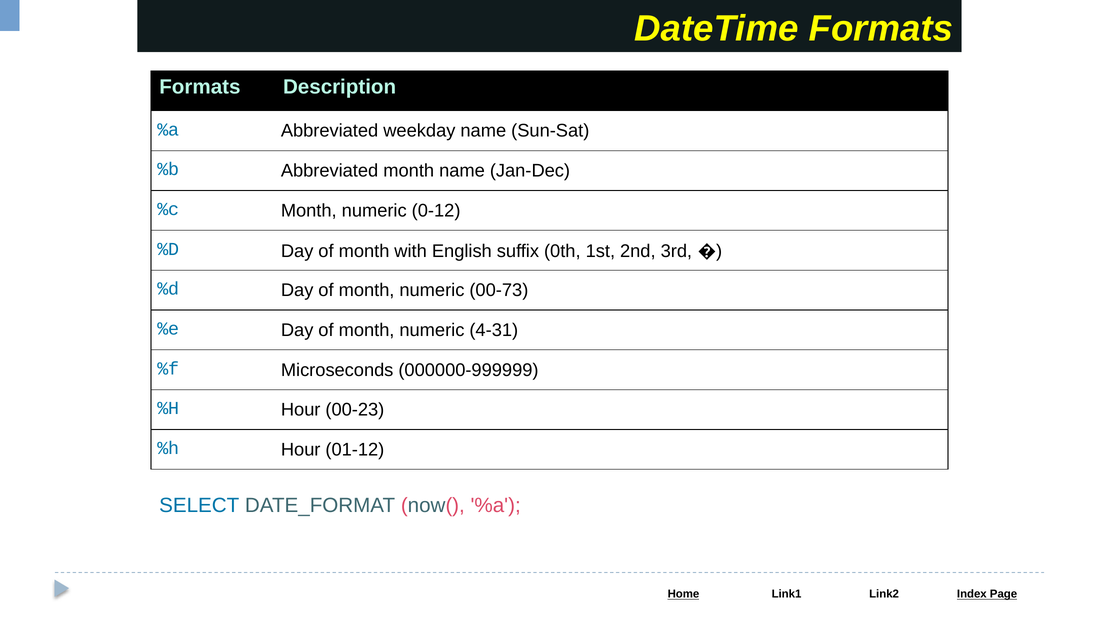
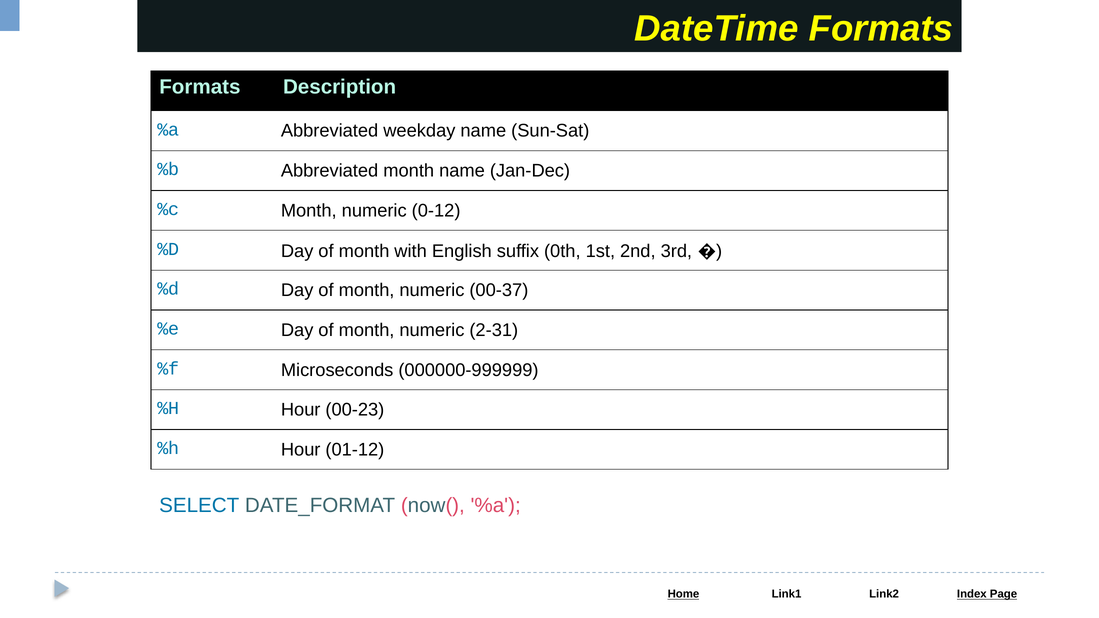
00-73: 00-73 -> 00-37
4-31: 4-31 -> 2-31
